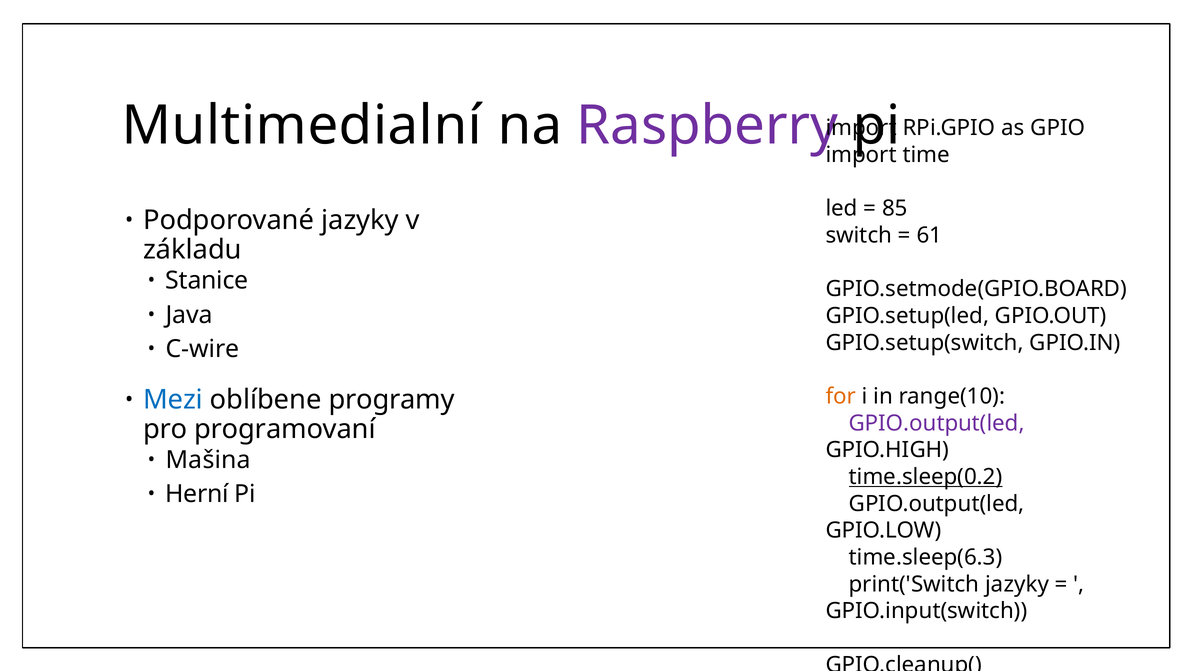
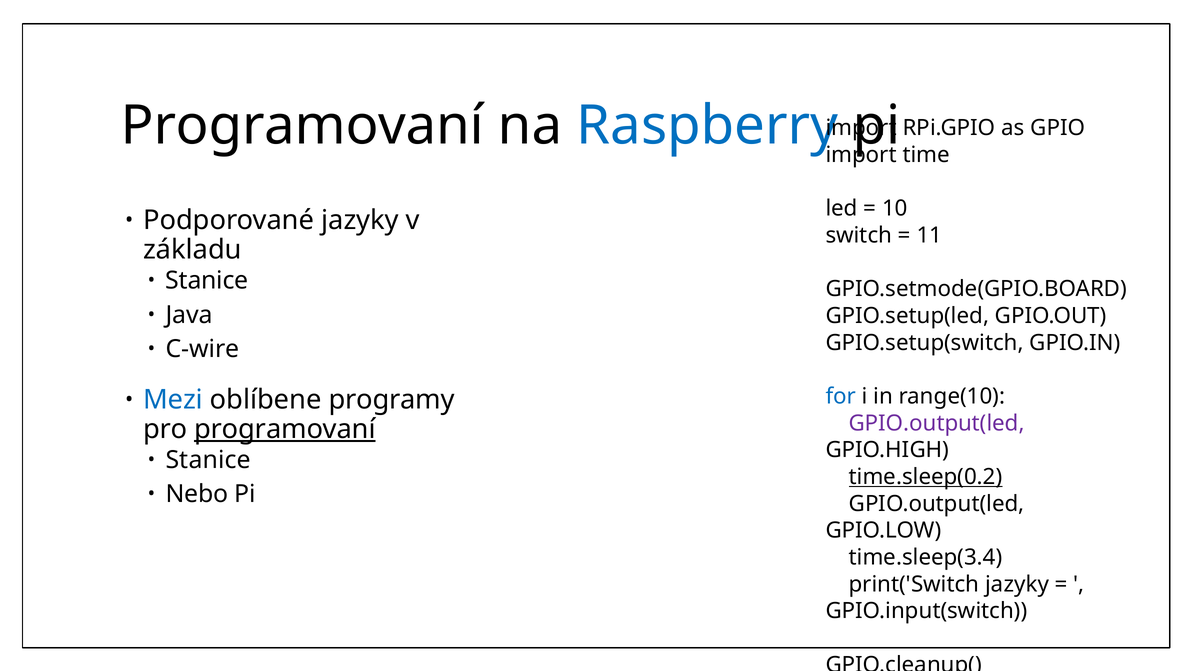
Multimedialní at (302, 126): Multimedialní -> Programovaní
Raspberry colour: purple -> blue
85: 85 -> 10
61: 61 -> 11
for colour: orange -> blue
programovaní at (285, 429) underline: none -> present
Mašina at (208, 460): Mašina -> Stanice
Herní: Herní -> Nebo
time.sleep(6.3: time.sleep(6.3 -> time.sleep(3.4
